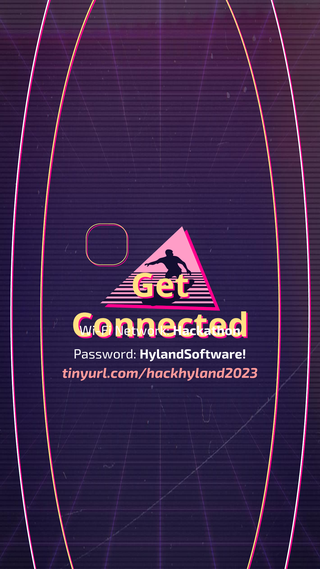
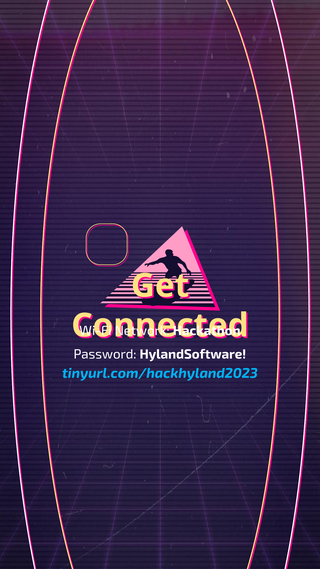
tinyurl.com/hackhyland2023 colour: pink -> light blue
